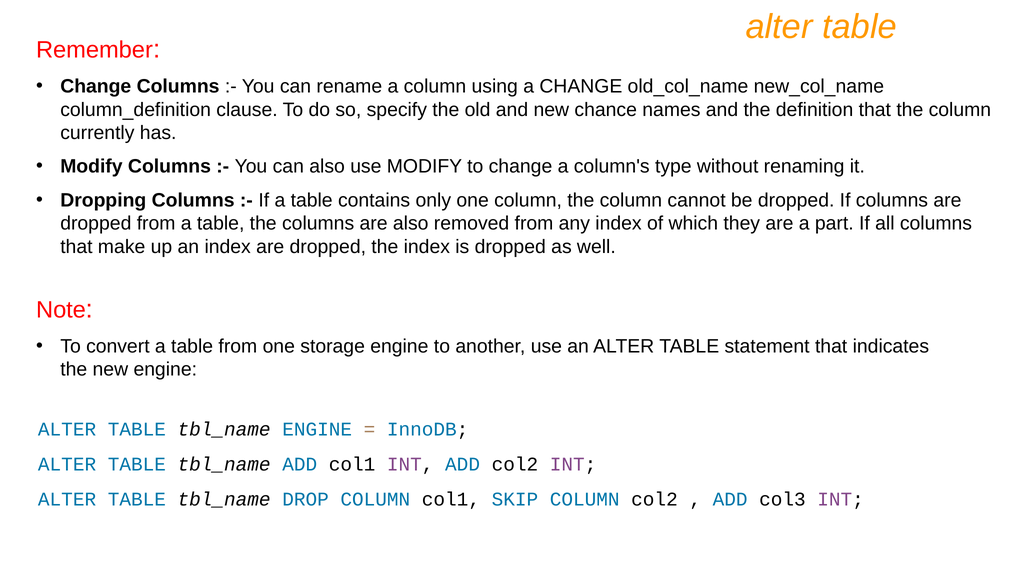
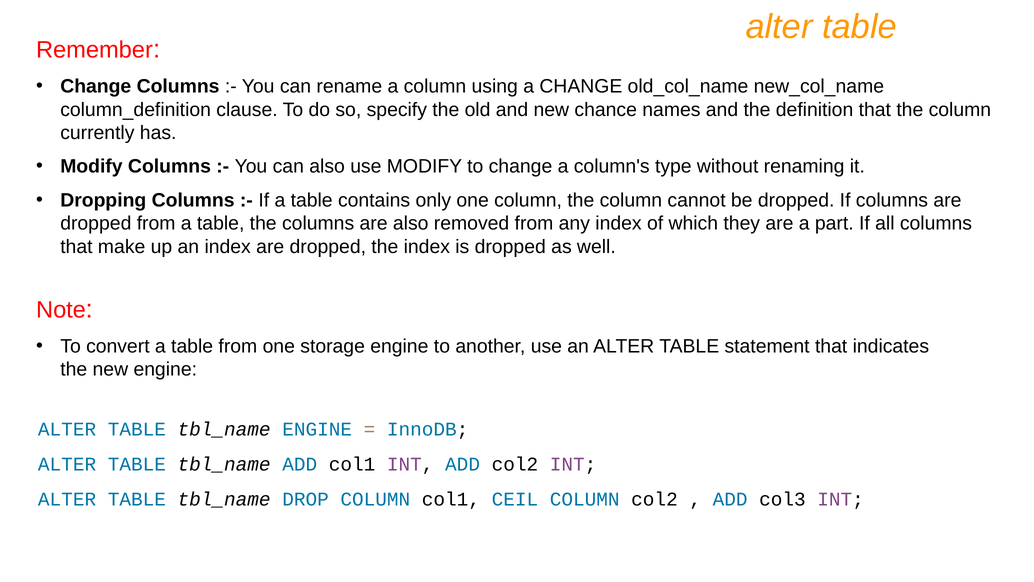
SKIP: SKIP -> CEIL
